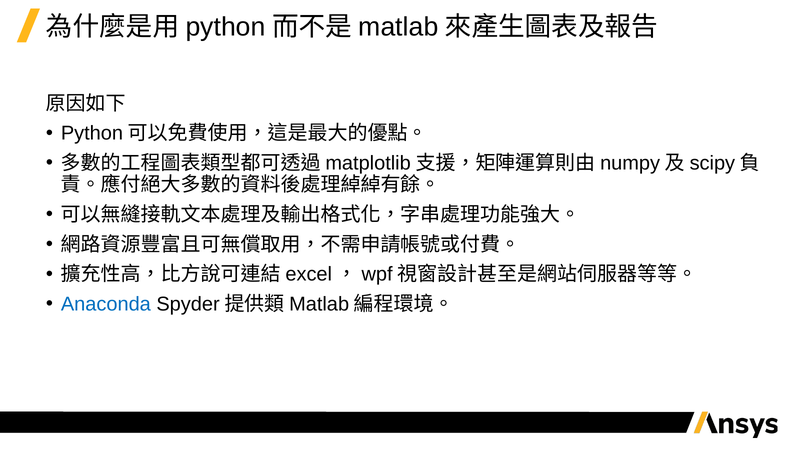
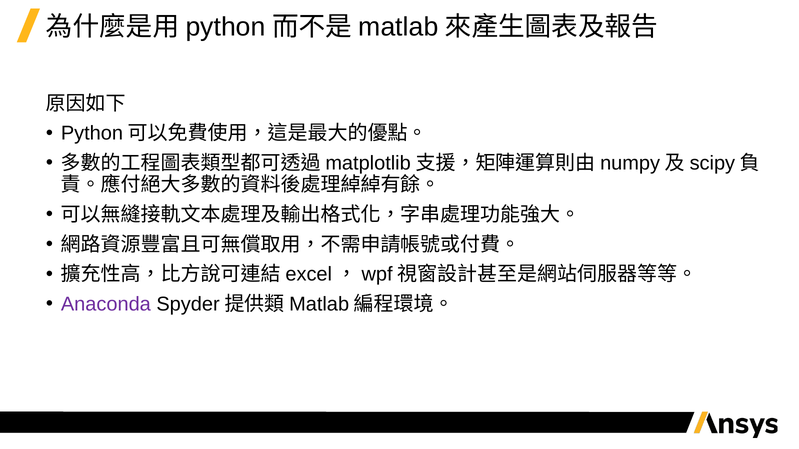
Anaconda colour: blue -> purple
